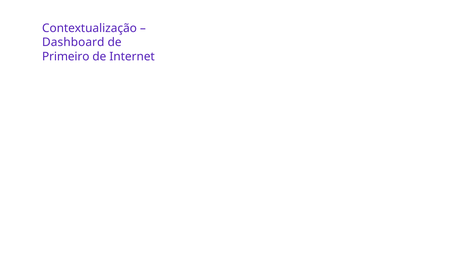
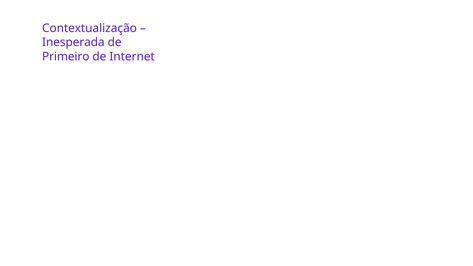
Dashboard: Dashboard -> Inesperada
